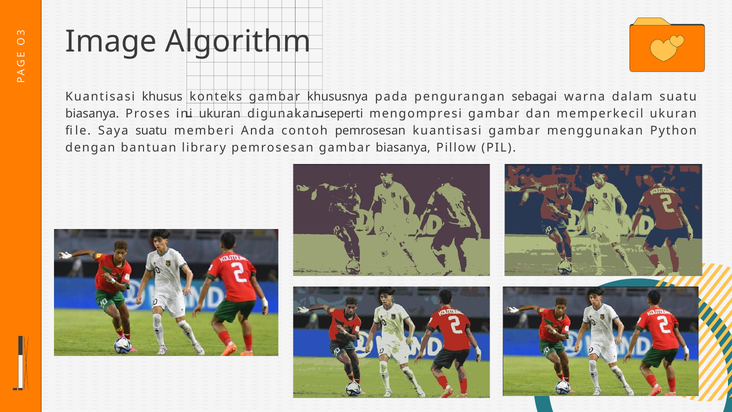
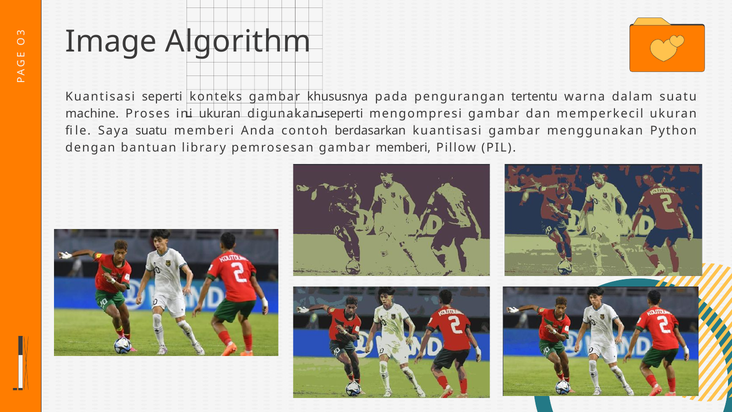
Kuantisasi khusus: khusus -> seperti
sebagai: sebagai -> tertentu
biasanya at (92, 114): biasanya -> machine
contoh pemrosesan: pemrosesan -> berdasarkan
gambar biasanya: biasanya -> memberi
